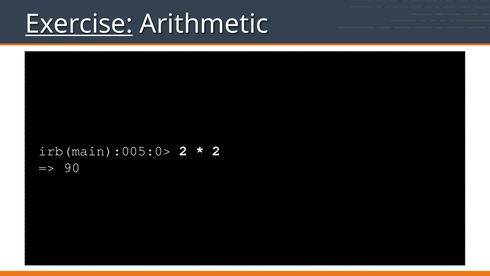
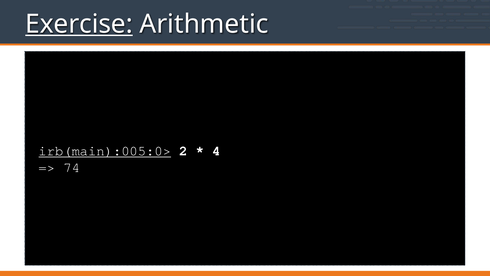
irb(main):005:0> underline: none -> present
2 at (216, 151): 2 -> 4
90: 90 -> 74
